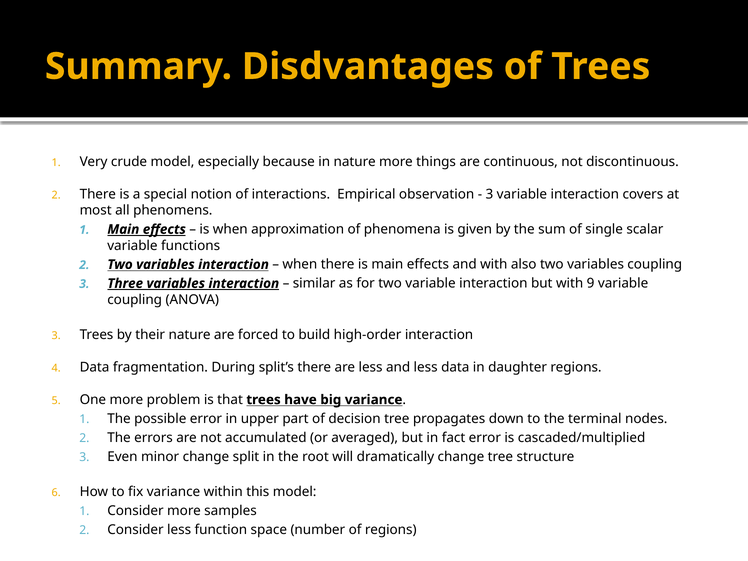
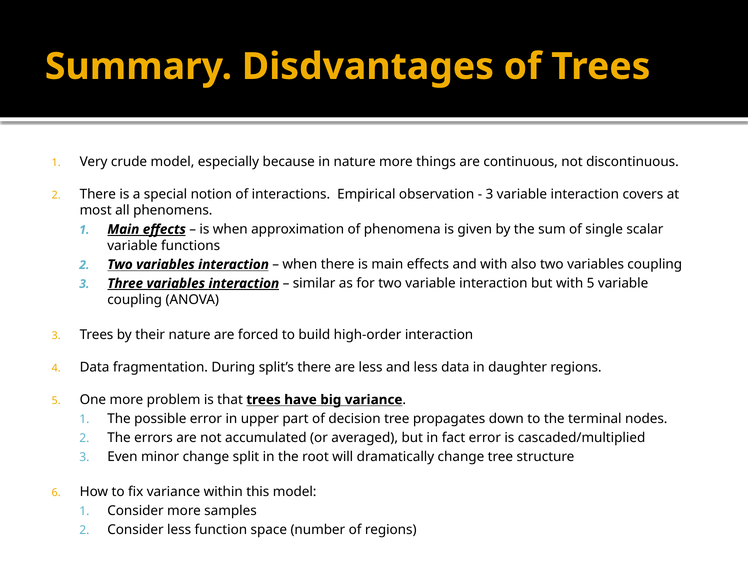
with 9: 9 -> 5
